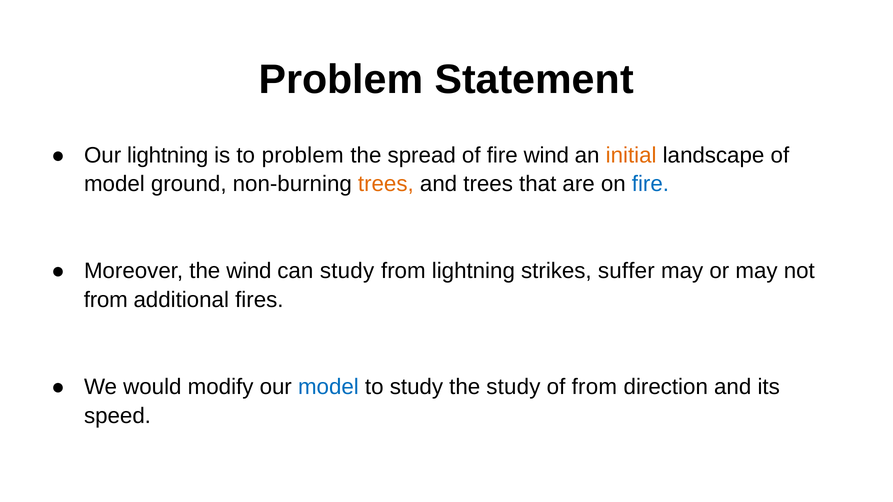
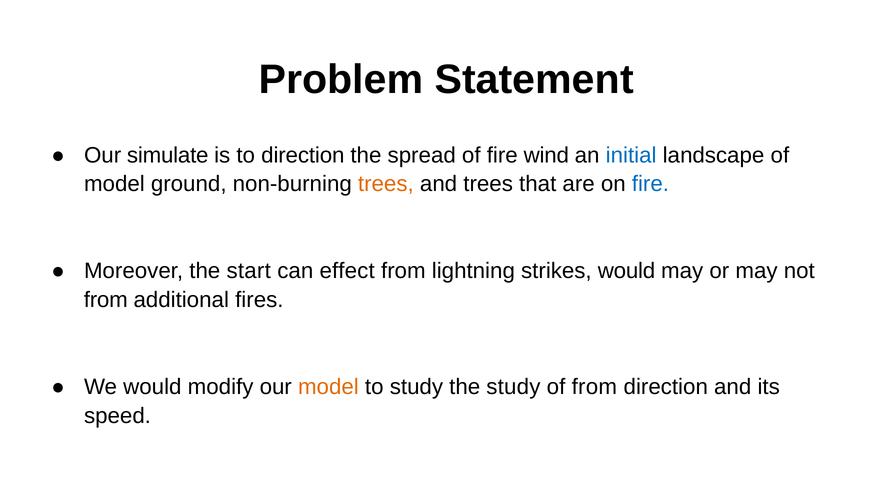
Our lightning: lightning -> simulate
to problem: problem -> direction
initial colour: orange -> blue
the wind: wind -> start
can study: study -> effect
strikes suffer: suffer -> would
model at (328, 387) colour: blue -> orange
